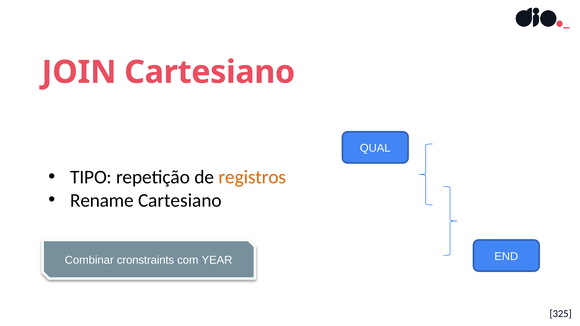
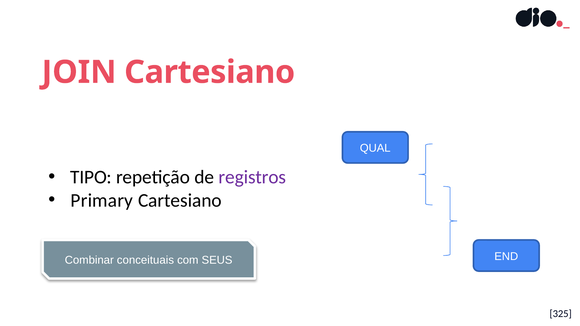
registros colour: orange -> purple
Rename: Rename -> Primary
cronstraints: cronstraints -> conceituais
YEAR: YEAR -> SEUS
